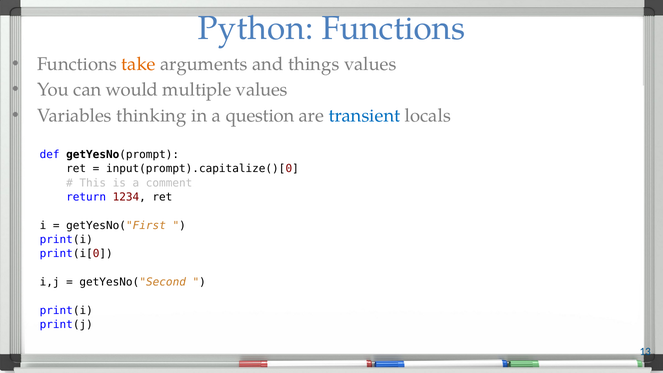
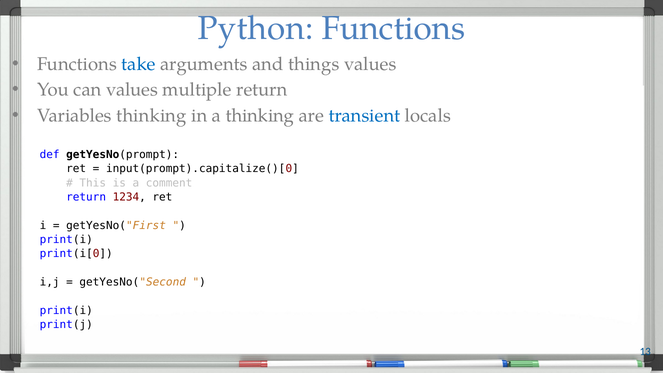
take colour: orange -> blue
can would: would -> values
multiple values: values -> return
a question: question -> thinking
